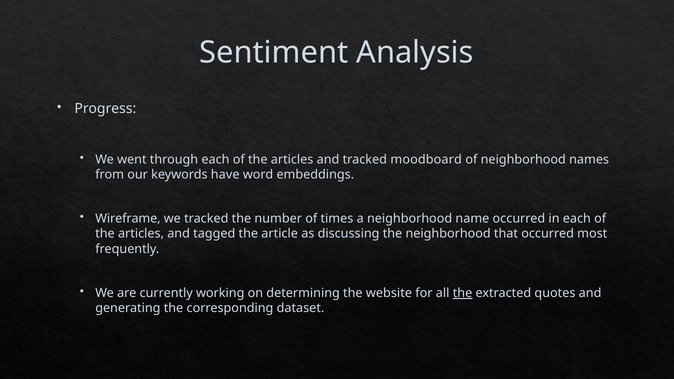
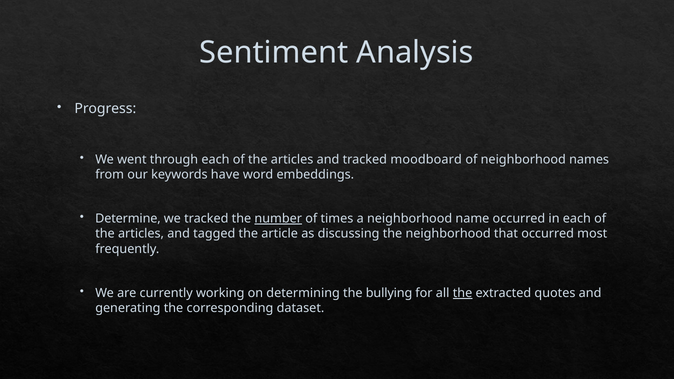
Wireframe: Wireframe -> Determine
number underline: none -> present
website: website -> bullying
